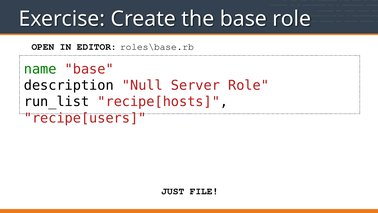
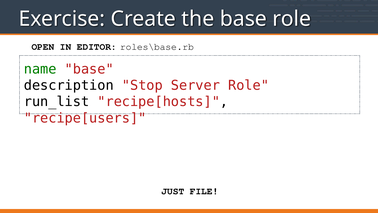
Null: Null -> Stop
